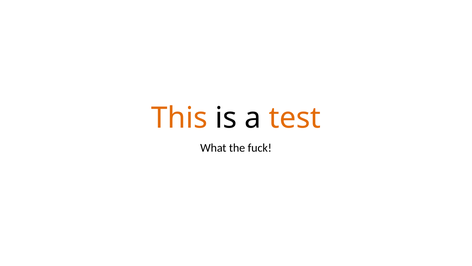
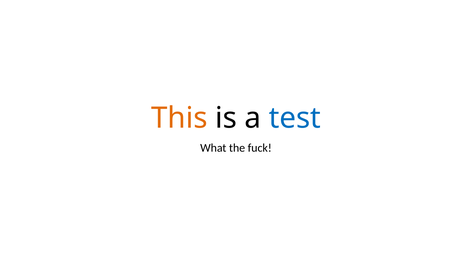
test colour: orange -> blue
